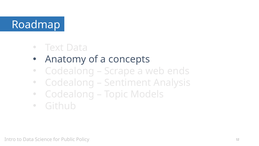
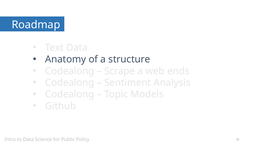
concepts: concepts -> structure
